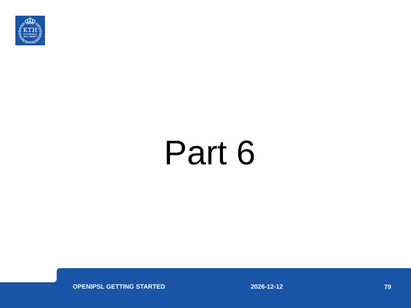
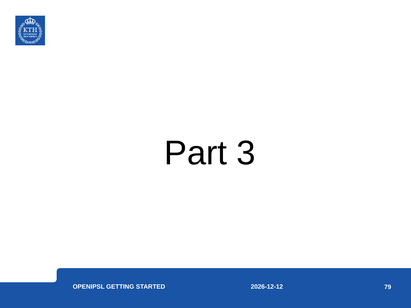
6: 6 -> 3
